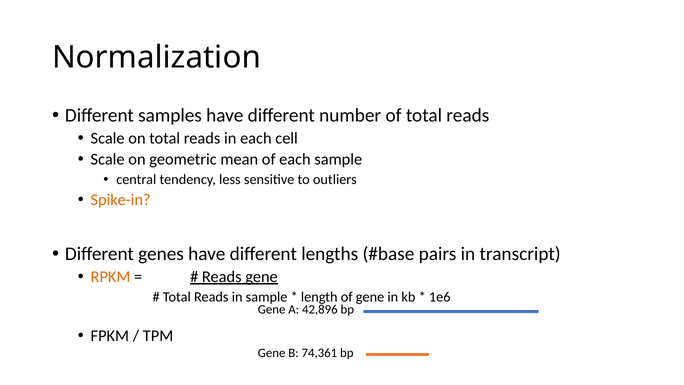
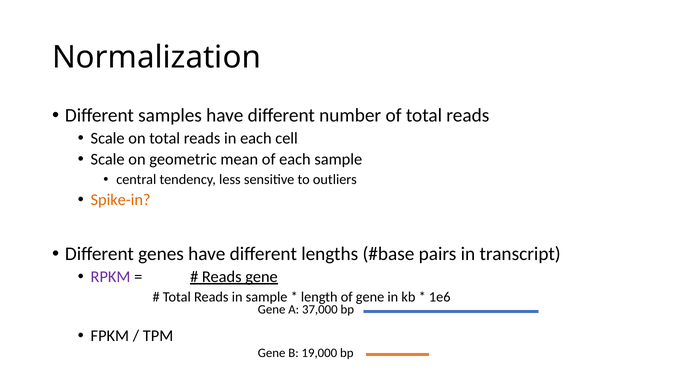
RPKM colour: orange -> purple
42,896: 42,896 -> 37,000
74,361: 74,361 -> 19,000
